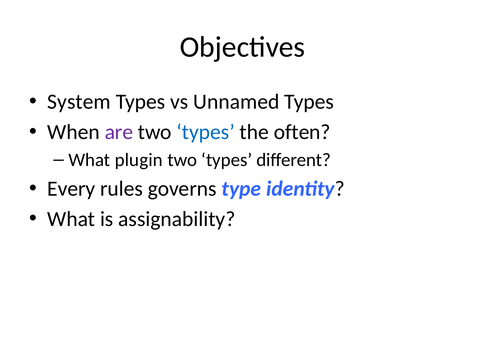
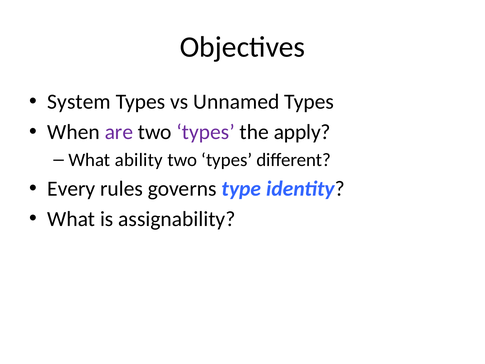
types at (206, 132) colour: blue -> purple
often: often -> apply
plugin: plugin -> ability
